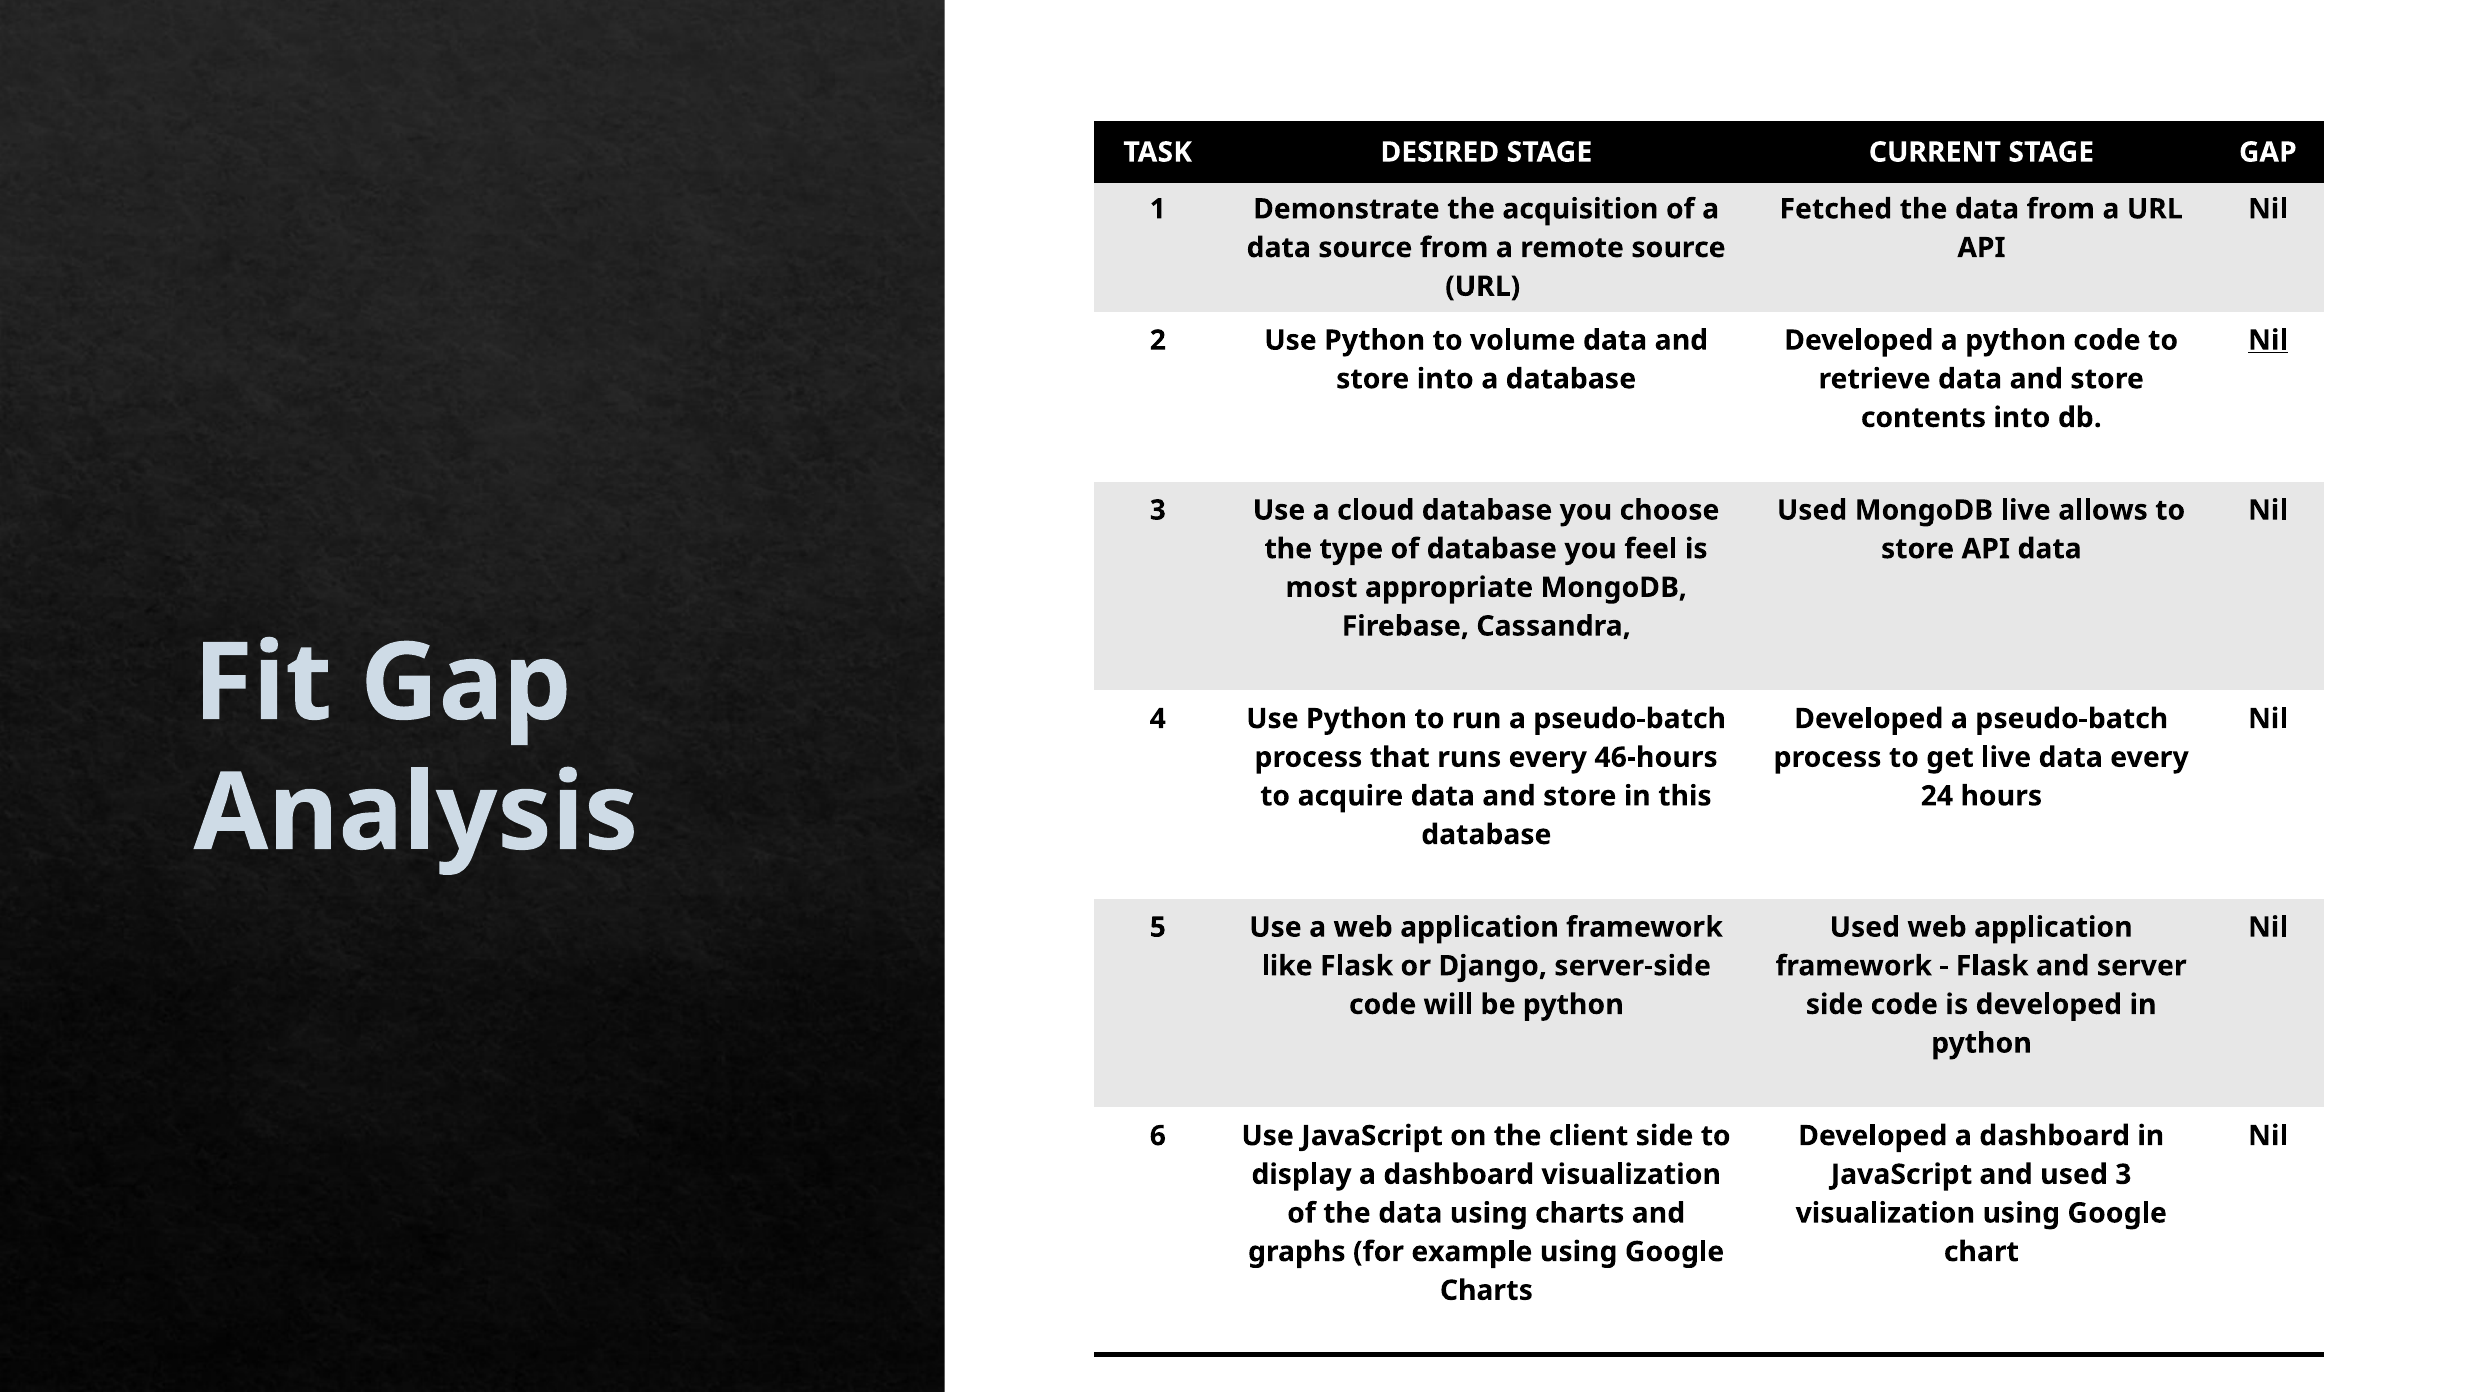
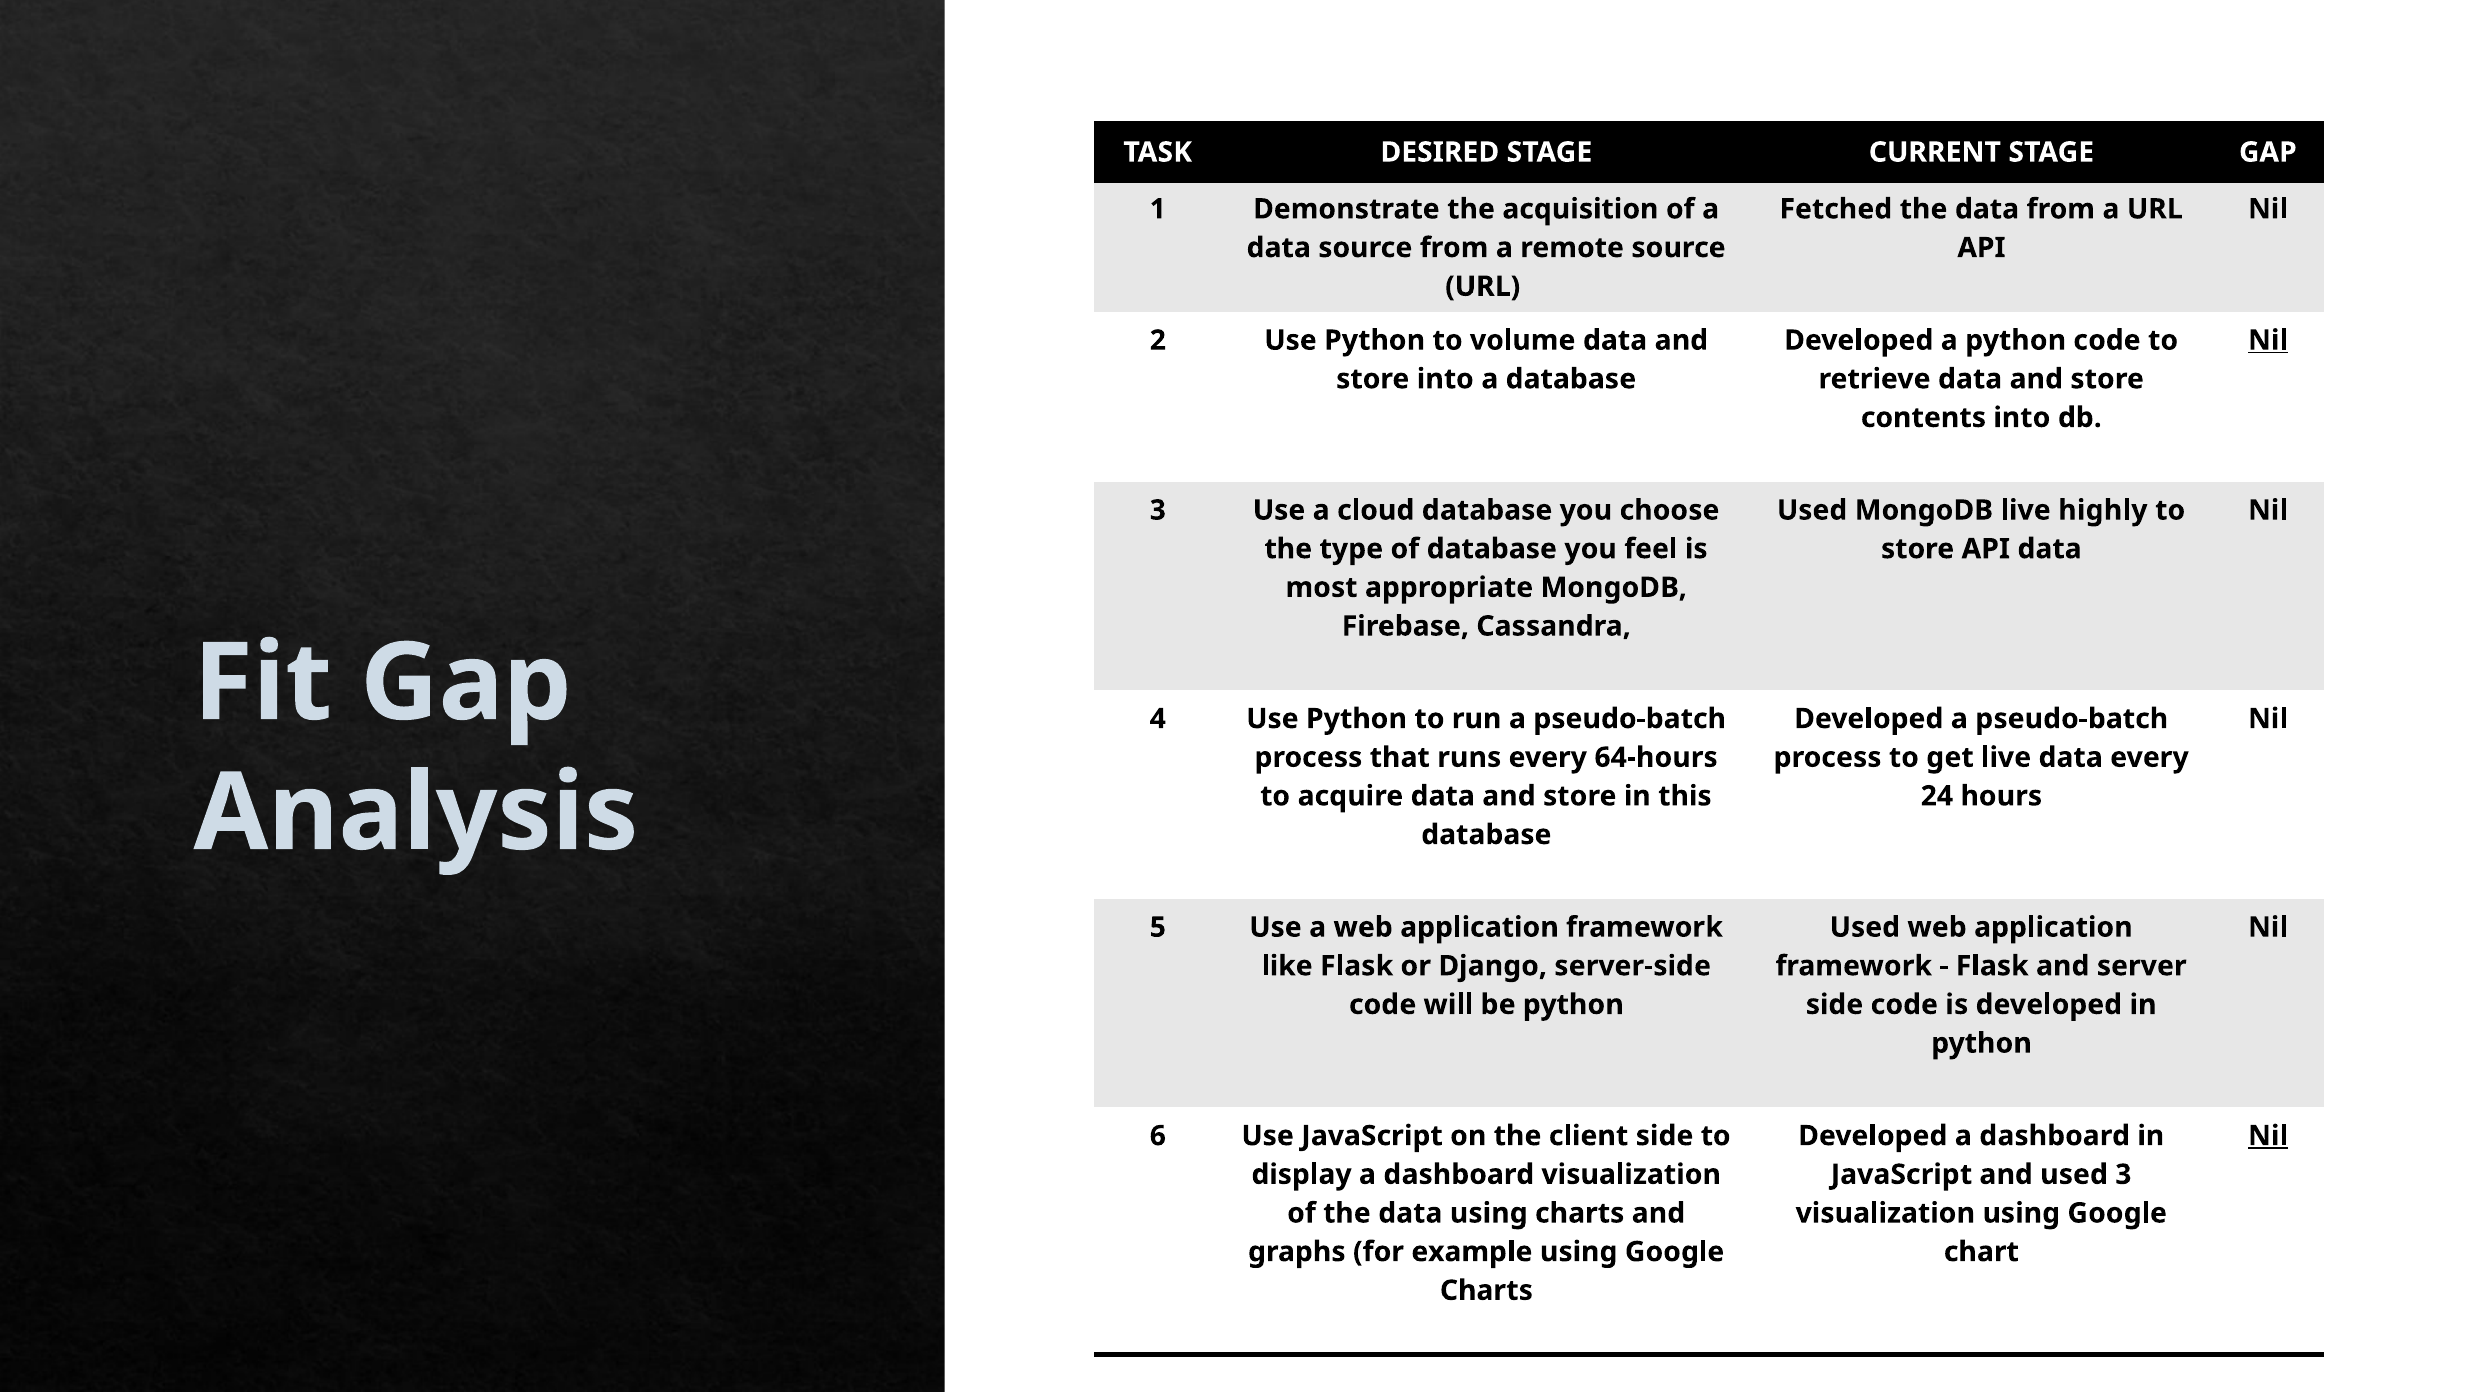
allows: allows -> highly
46-hours: 46-hours -> 64-hours
Nil at (2268, 1136) underline: none -> present
